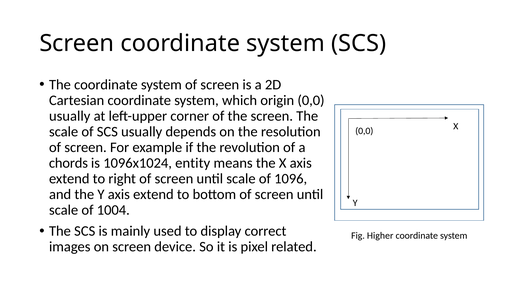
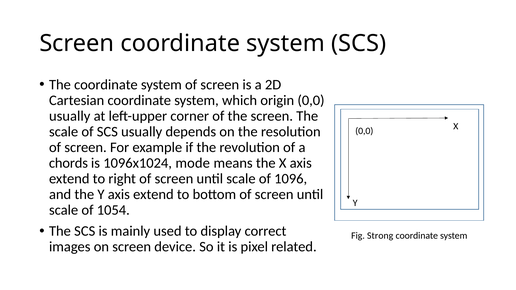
entity: entity -> mode
1004: 1004 -> 1054
Higher: Higher -> Strong
